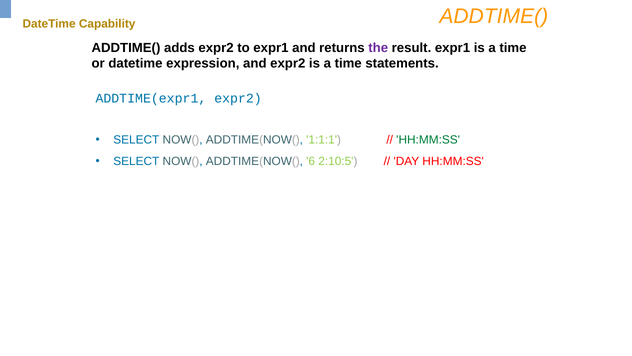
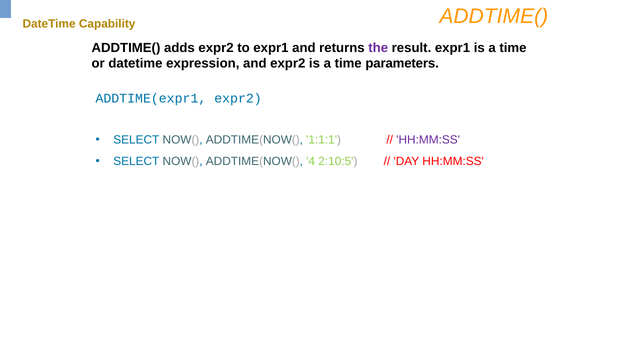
statements: statements -> parameters
HH:MM:SS at (428, 140) colour: green -> purple
6: 6 -> 4
